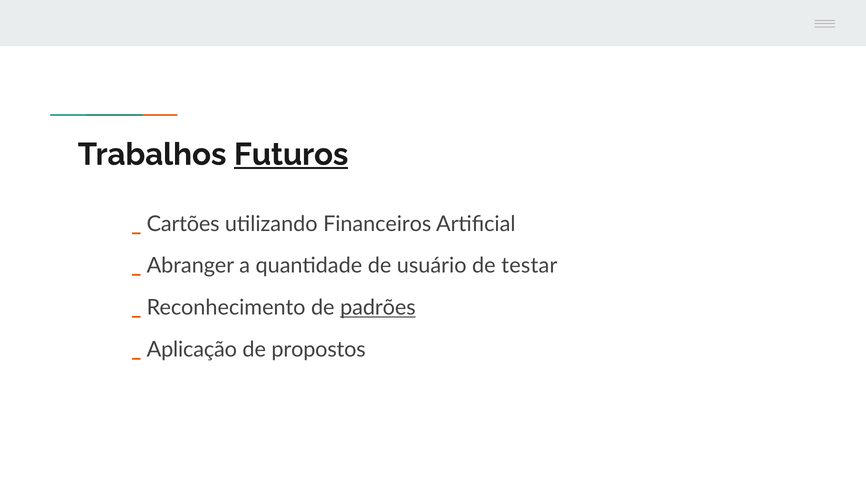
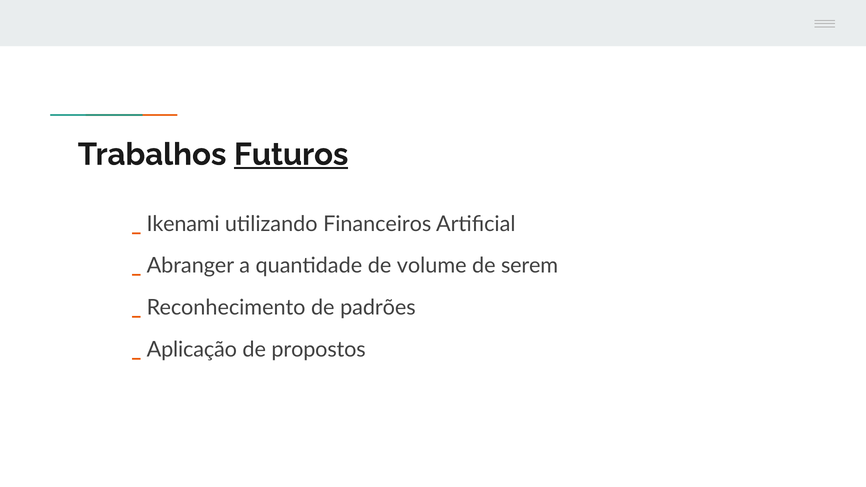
Cartões: Cartões -> Ikenami
usuário: usuário -> volume
testar: testar -> serem
padrões underline: present -> none
